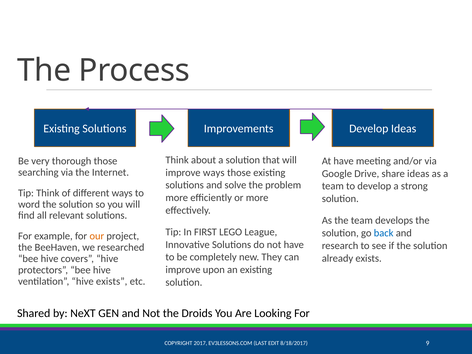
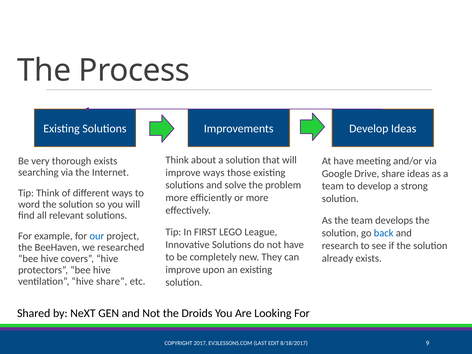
thorough those: those -> exists
our colour: orange -> blue
hive exists: exists -> share
